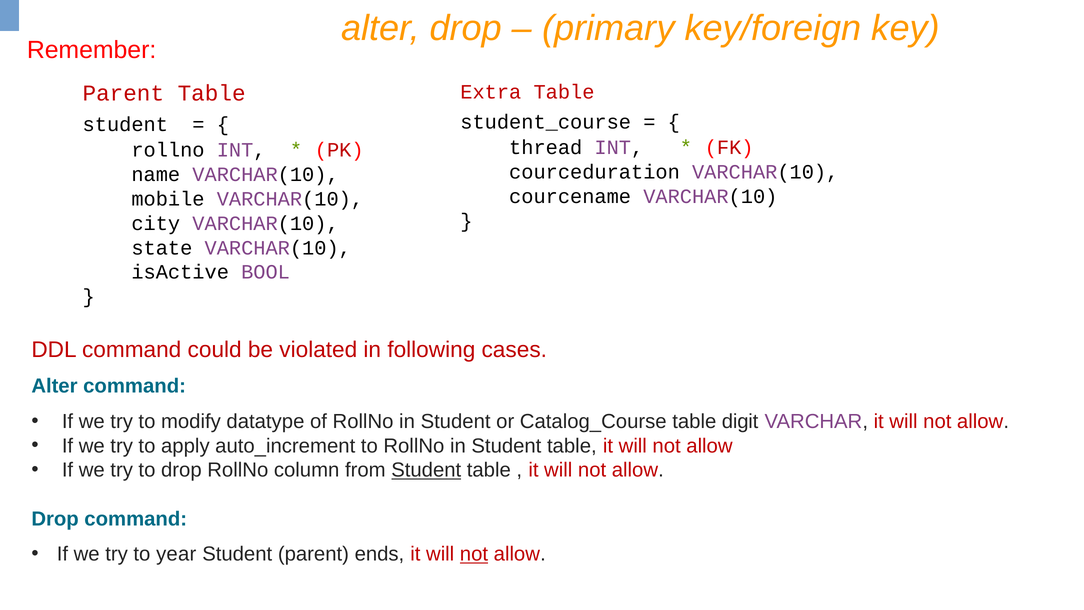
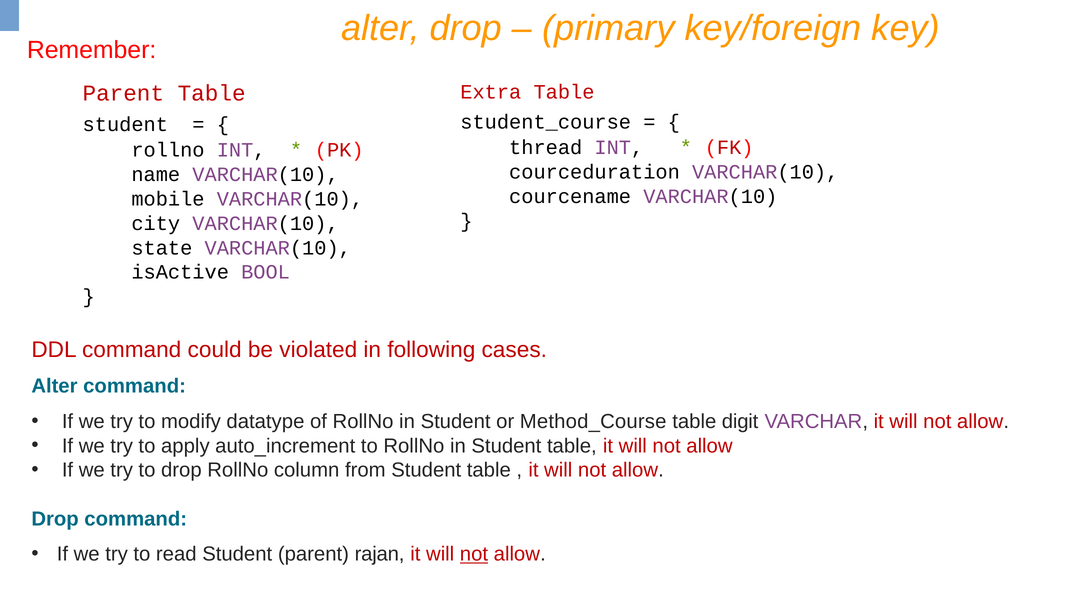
Catalog_Course: Catalog_Course -> Method_Course
Student at (426, 470) underline: present -> none
year: year -> read
ends: ends -> rajan
